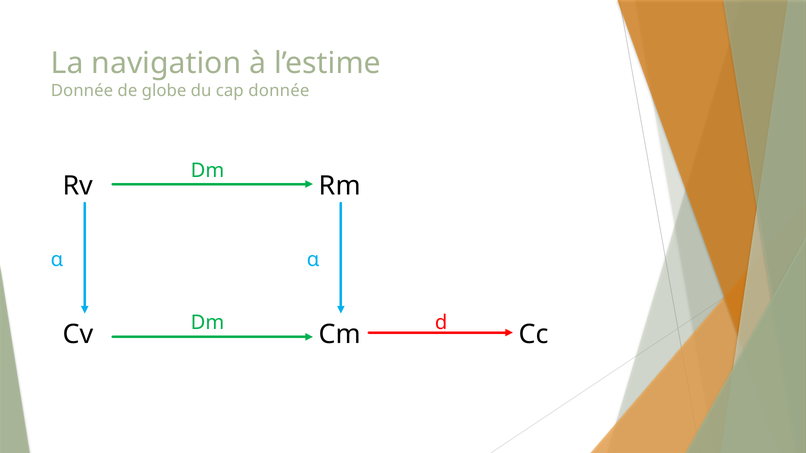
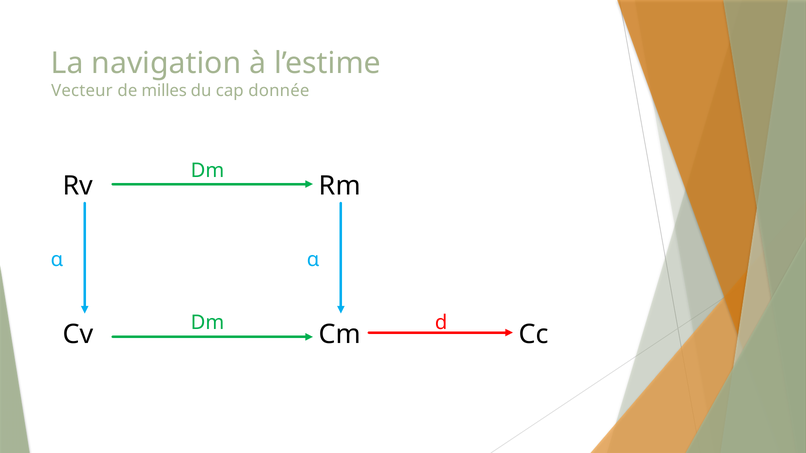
Donnée at (82, 91): Donnée -> Vecteur
globe: globe -> milles
